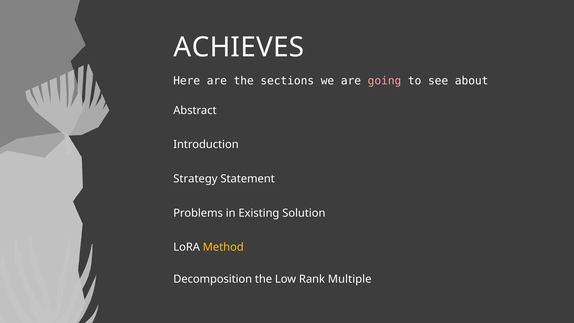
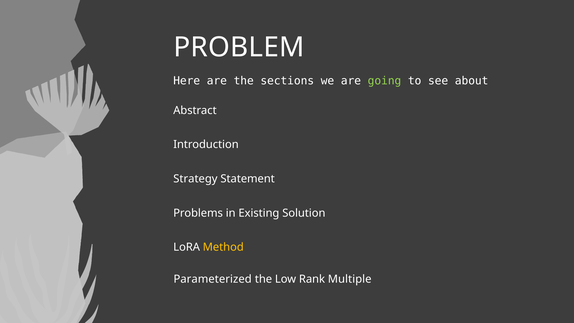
ACHIEVES: ACHIEVES -> PROBLEM
going colour: pink -> light green
Decomposition: Decomposition -> Parameterized
